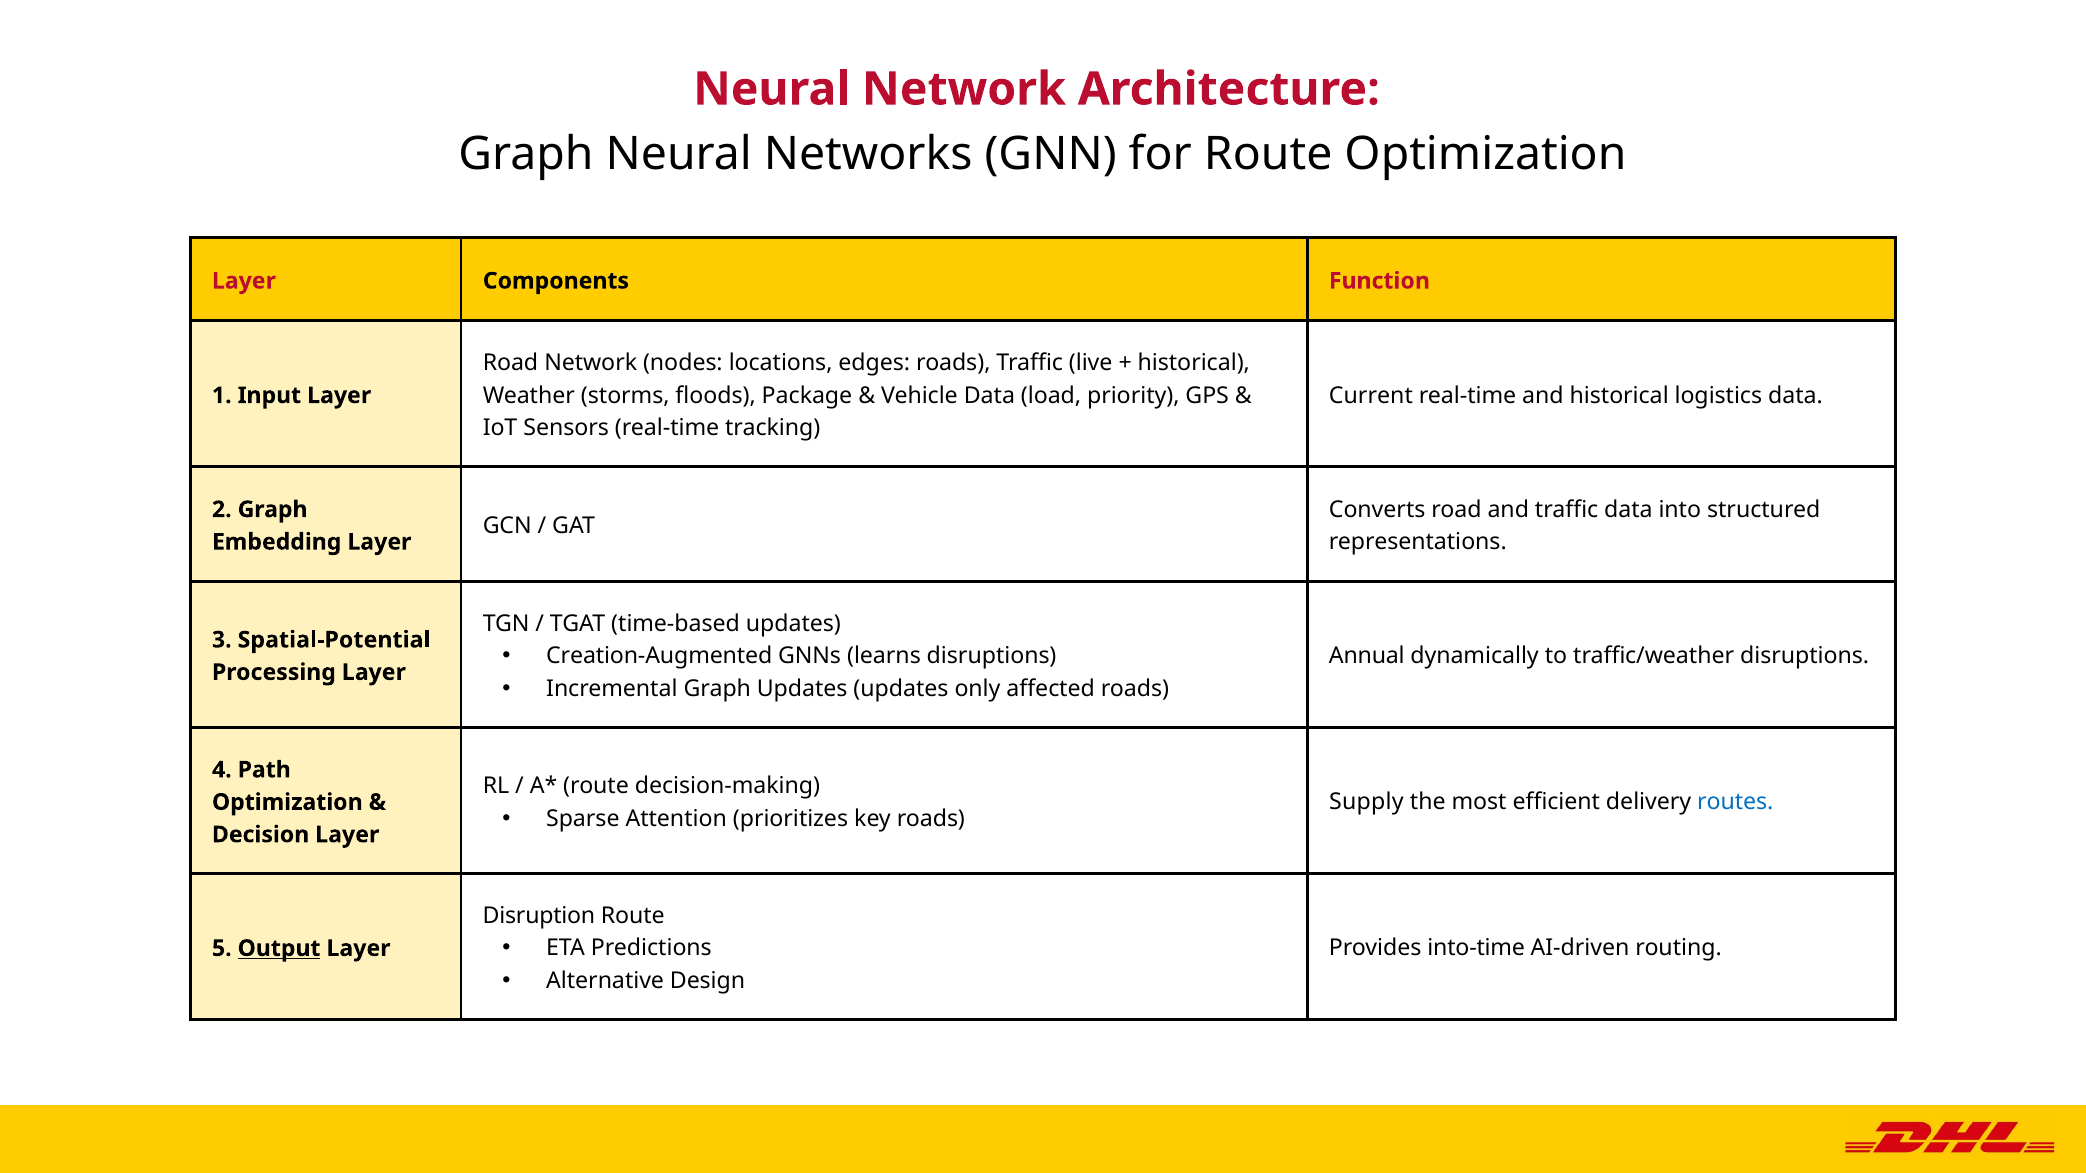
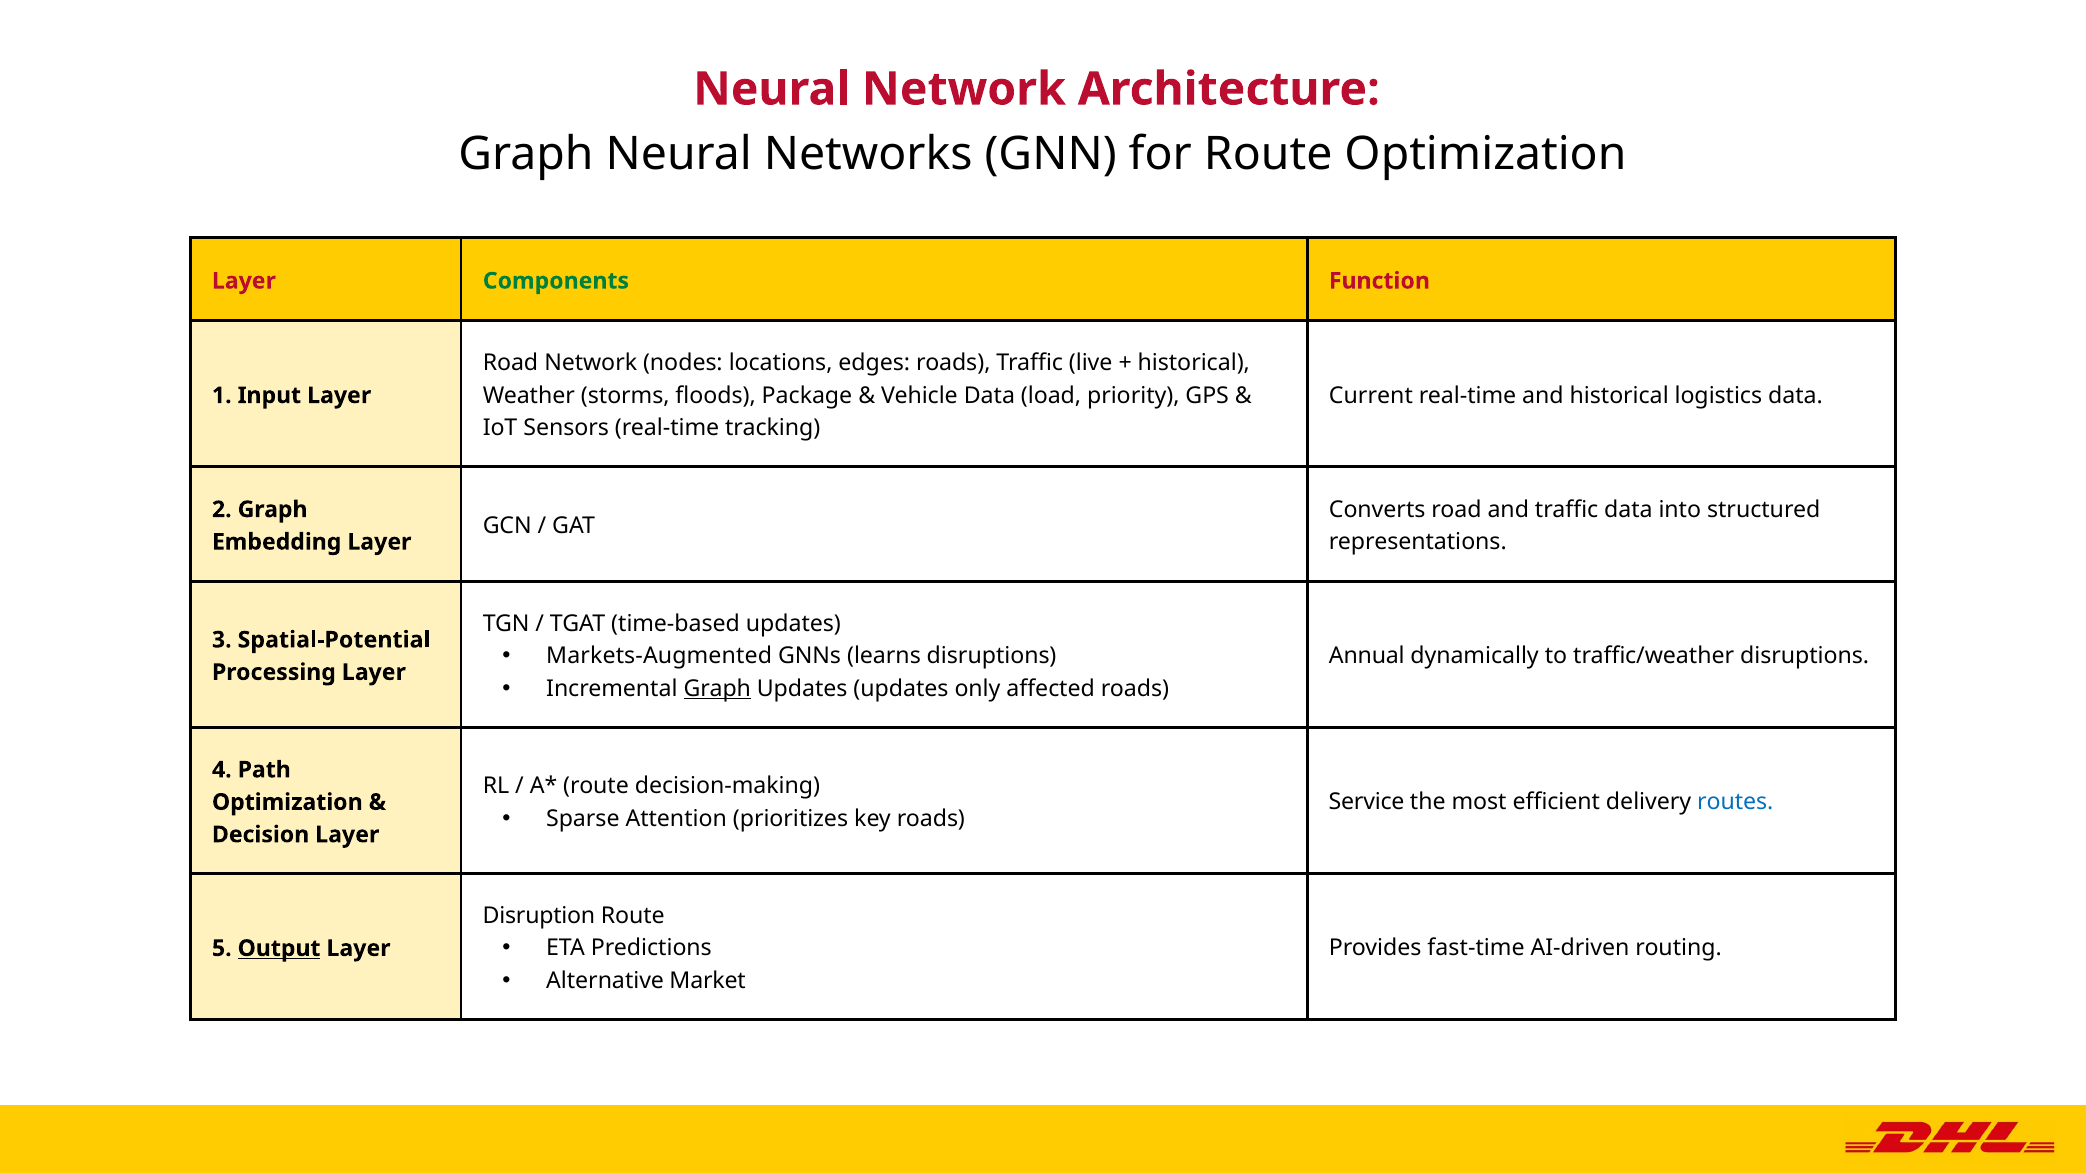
Components colour: black -> green
Creation-Augmented: Creation-Augmented -> Markets-Augmented
Graph at (717, 689) underline: none -> present
Supply: Supply -> Service
into-time: into-time -> fast-time
Design: Design -> Market
